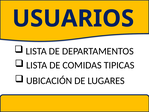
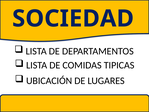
USUARIOS: USUARIOS -> SOCIEDAD
